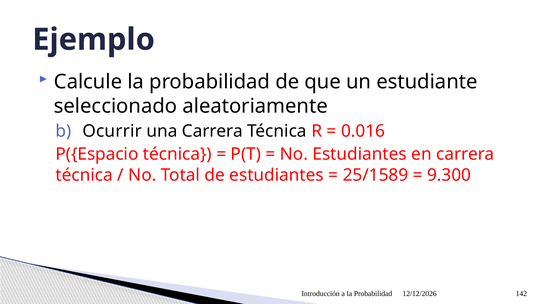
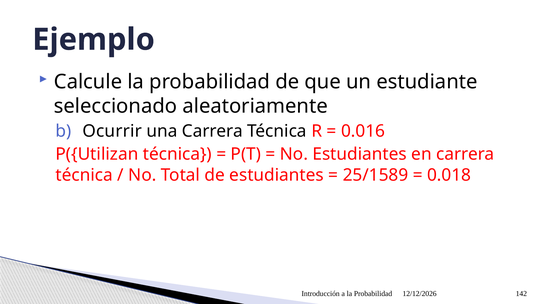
P({Espacio: P({Espacio -> P({Utilizan
9.300: 9.300 -> 0.018
